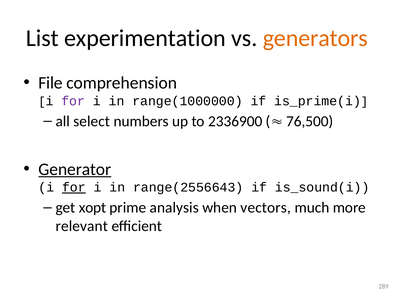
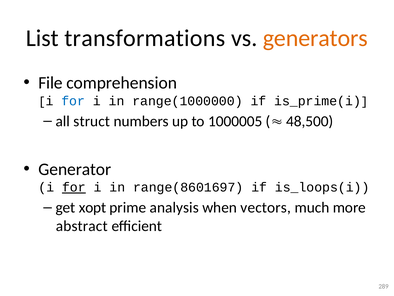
experimentation: experimentation -> transformations
for at (73, 101) colour: purple -> blue
select: select -> struct
2336900: 2336900 -> 1000005
76,500: 76,500 -> 48,500
Generator underline: present -> none
range(2556643: range(2556643 -> range(8601697
is_sound(i: is_sound(i -> is_loops(i
relevant: relevant -> abstract
